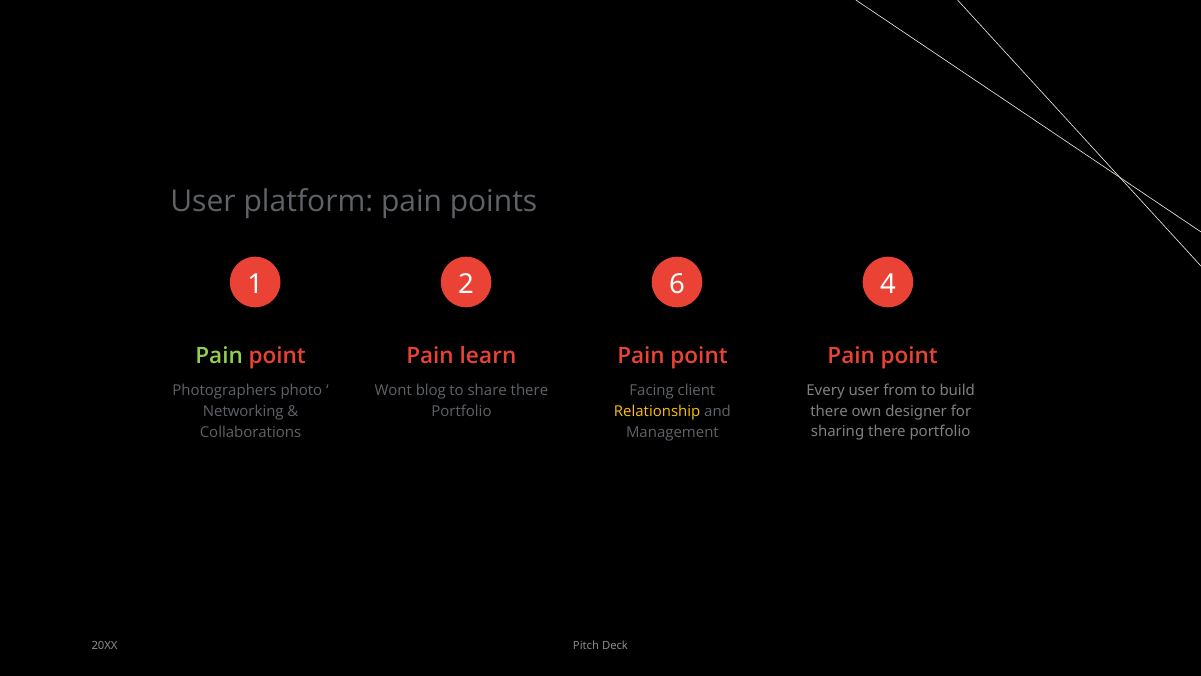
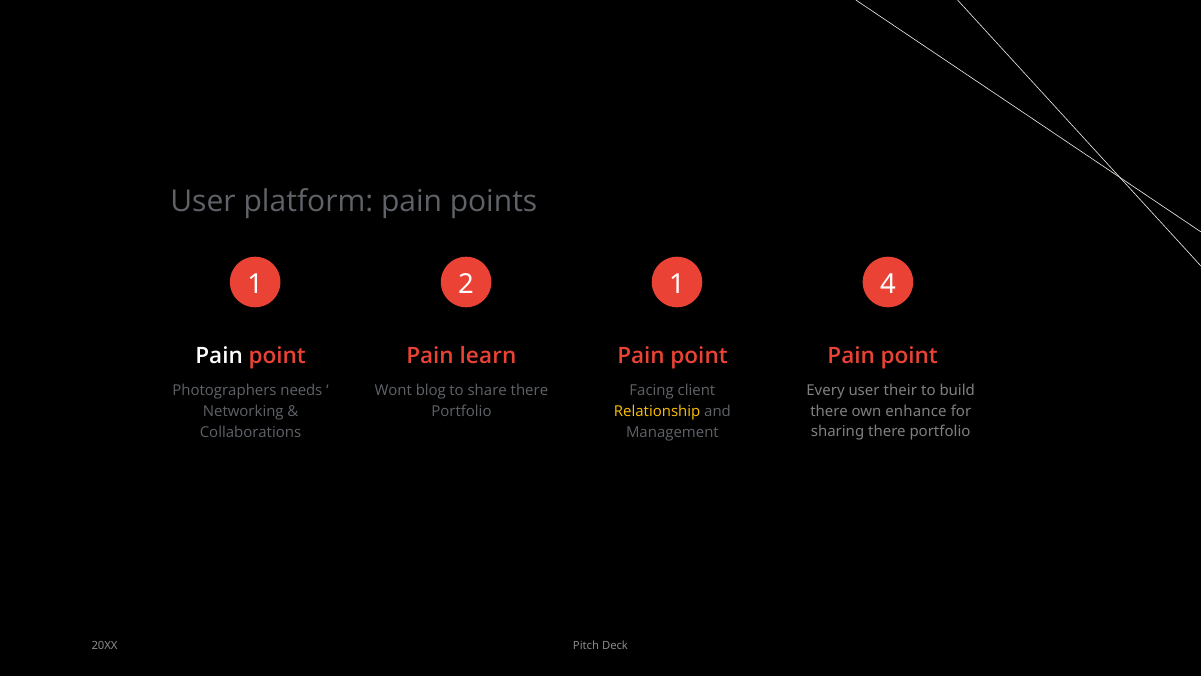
2 6: 6 -> 1
Pain at (219, 356) colour: light green -> white
photo: photo -> needs
from: from -> their
designer: designer -> enhance
